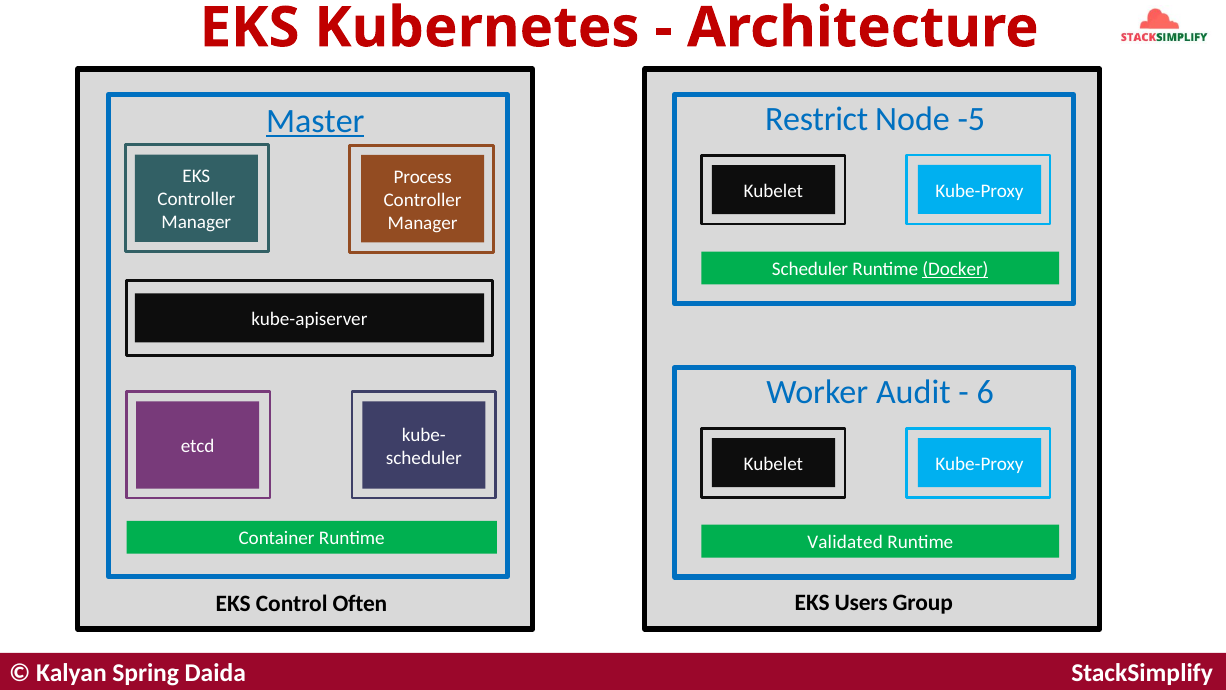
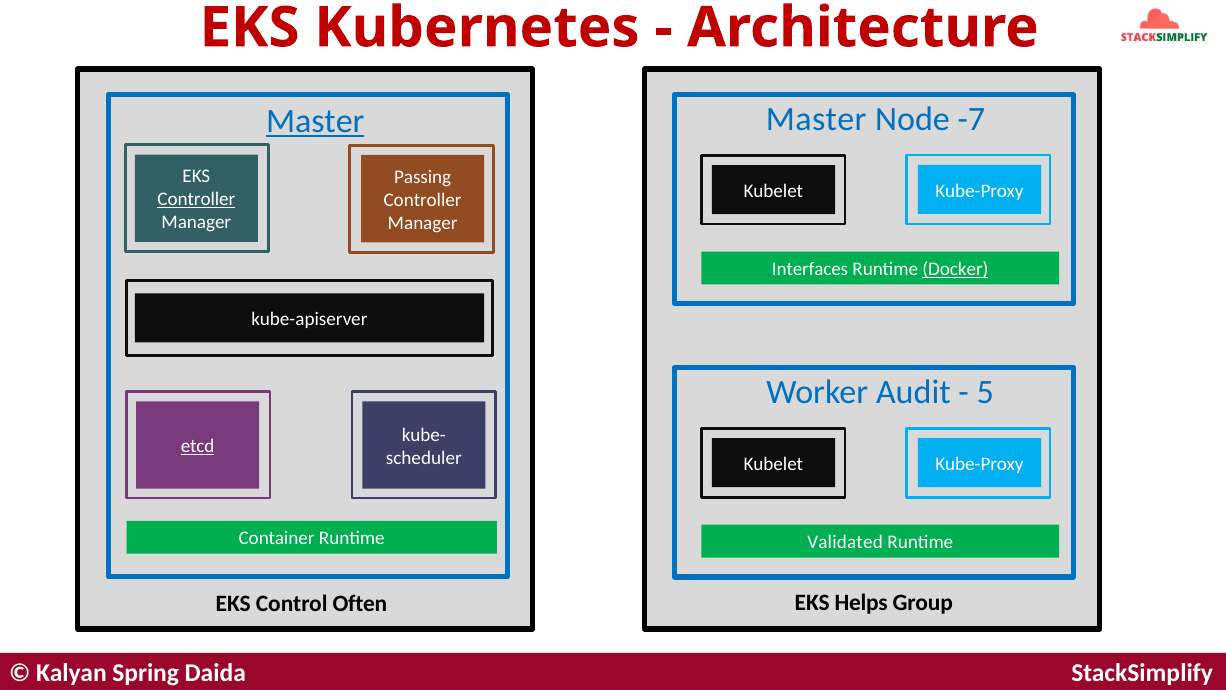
Restrict at (817, 119): Restrict -> Master
-5: -5 -> -7
Process: Process -> Passing
Controller at (196, 200) underline: none -> present
Scheduler at (810, 269): Scheduler -> Interfaces
6: 6 -> 5
etcd underline: none -> present
Users: Users -> Helps
